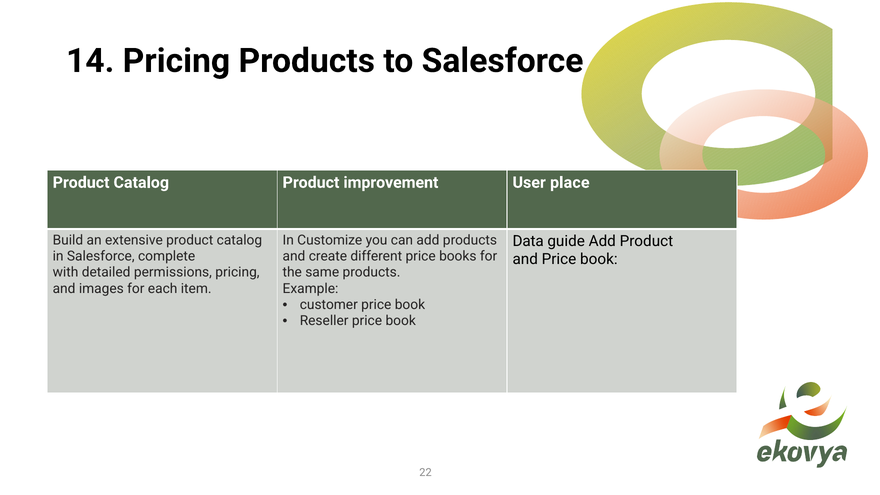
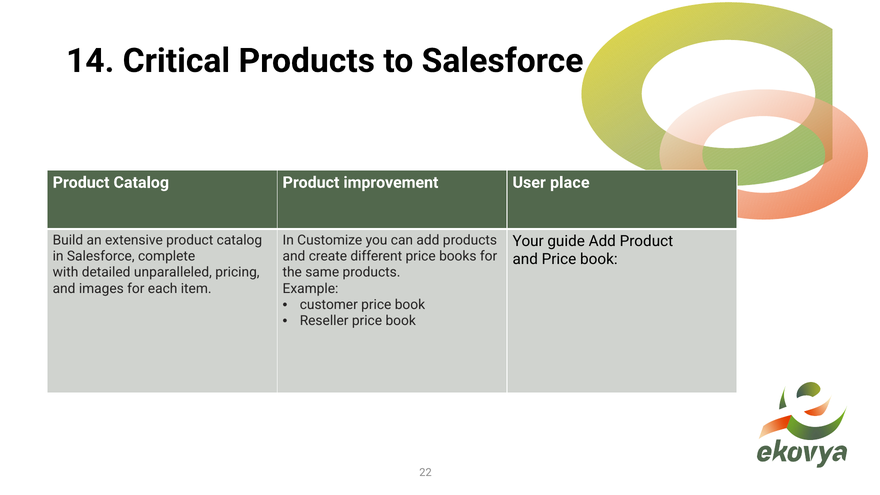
14 Pricing: Pricing -> Critical
Data: Data -> Your
permissions: permissions -> unparalleled
